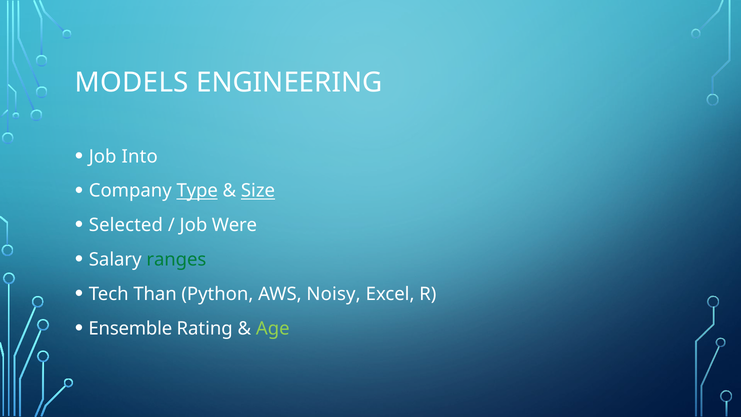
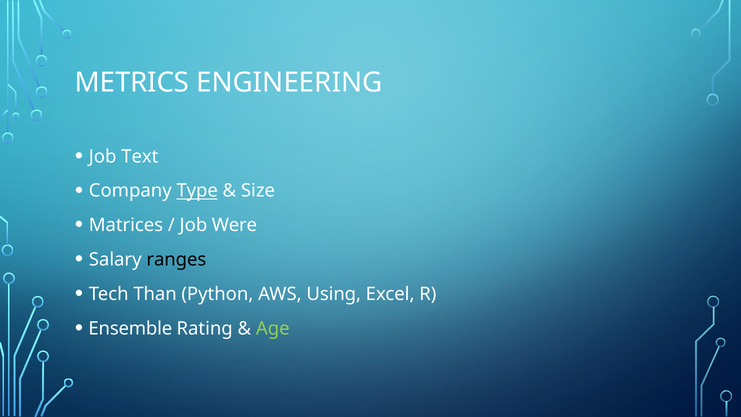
MODELS: MODELS -> METRICS
Into: Into -> Text
Size underline: present -> none
Selected: Selected -> Matrices
ranges colour: green -> black
Noisy: Noisy -> Using
